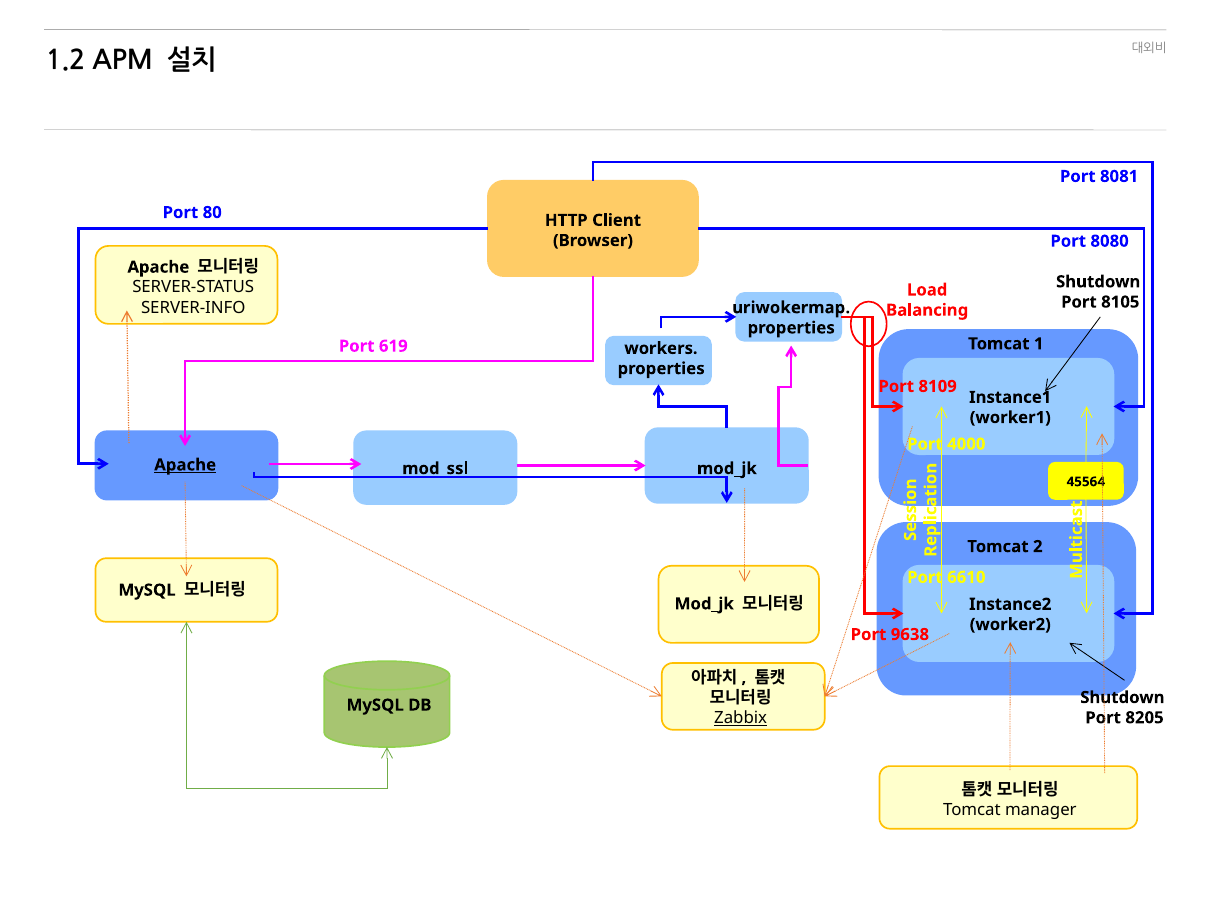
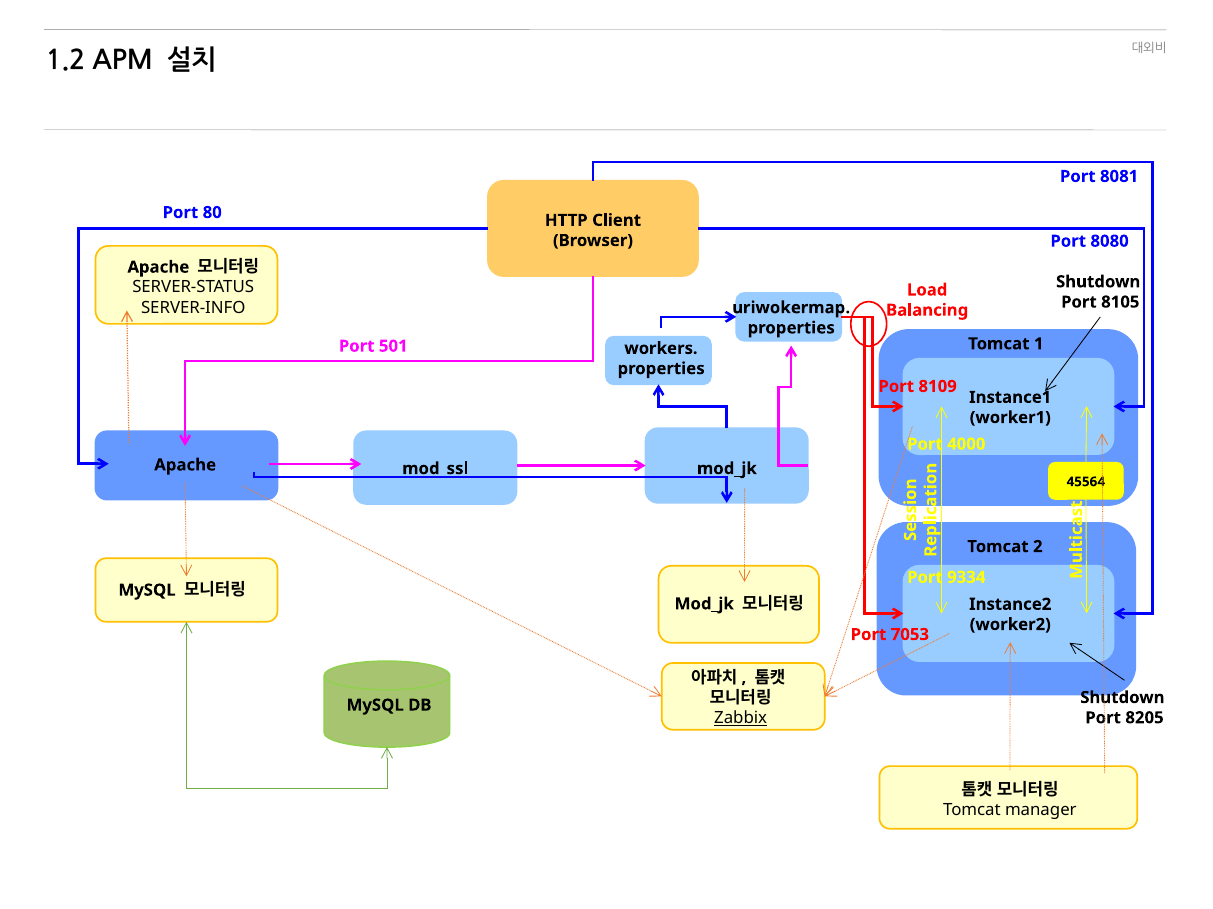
619: 619 -> 501
Apache at (185, 465) underline: present -> none
6610: 6610 -> 9334
9638: 9638 -> 7053
